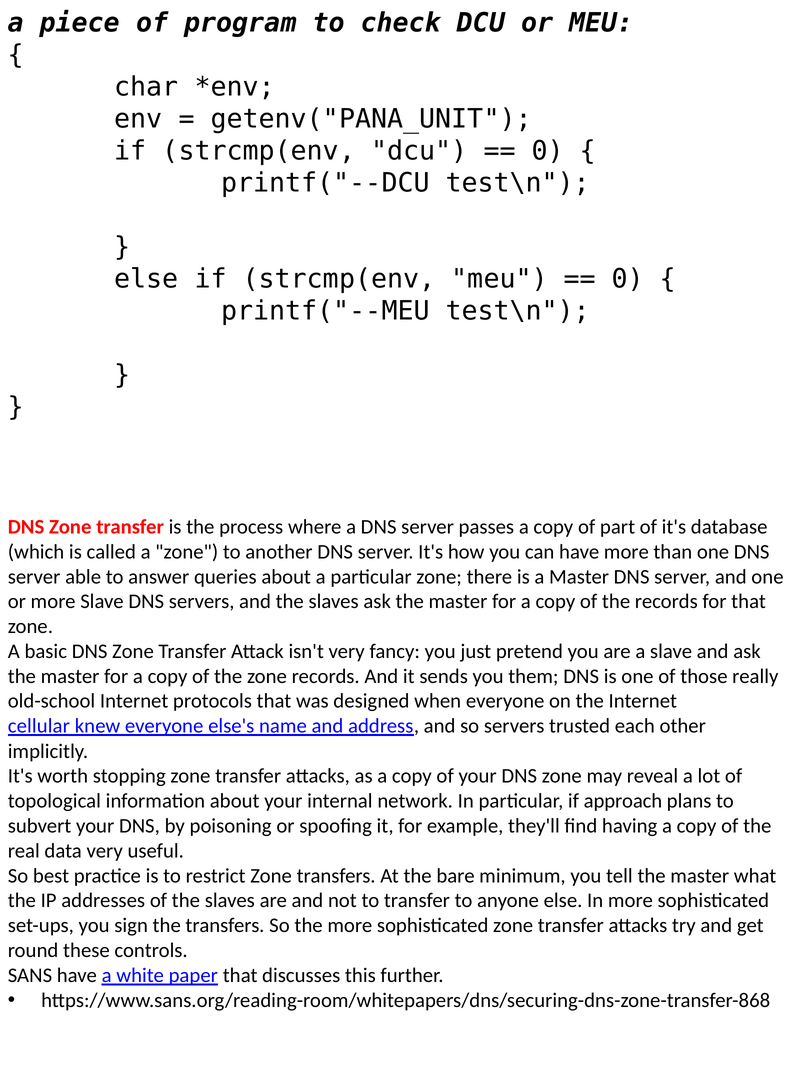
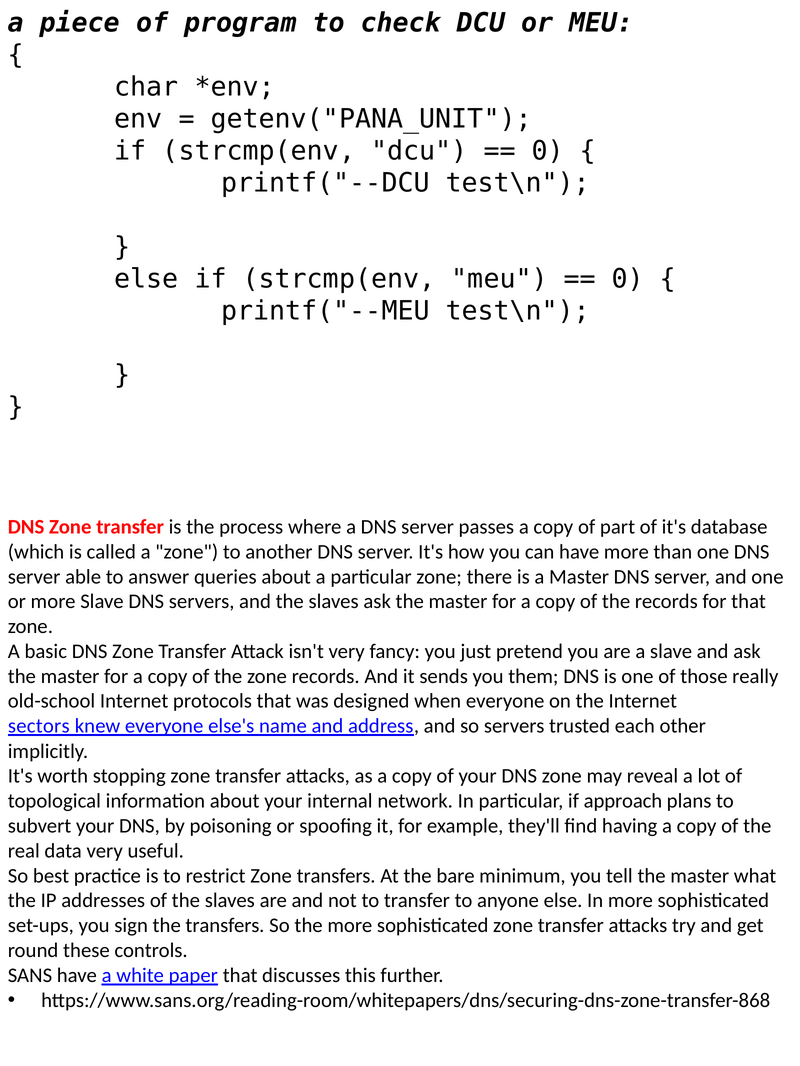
cellular: cellular -> sectors
